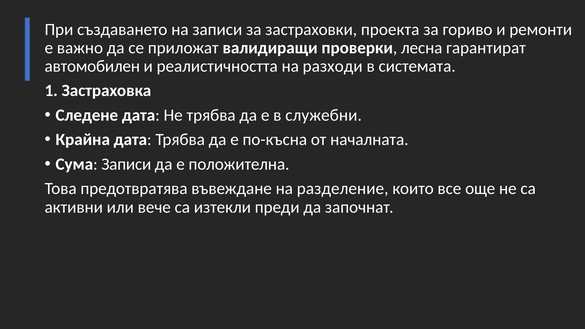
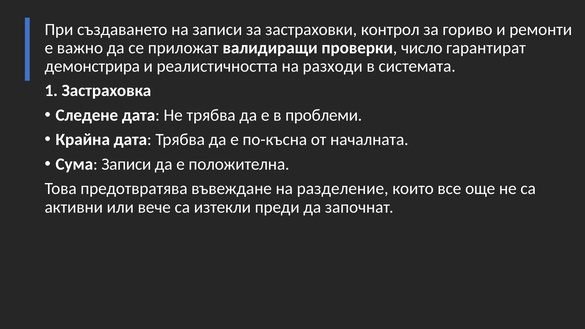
проекта: проекта -> контрол
лесна: лесна -> число
автомобилен: автомобилен -> демонстрира
служебни: служебни -> проблеми
